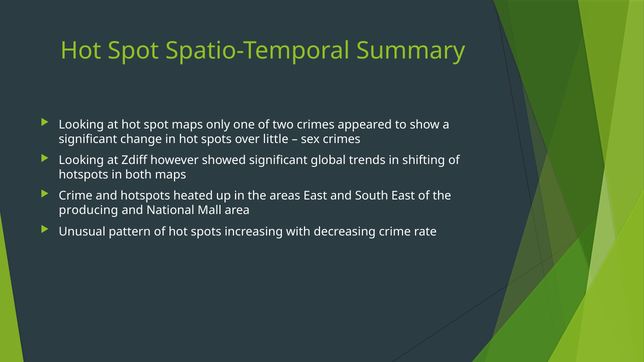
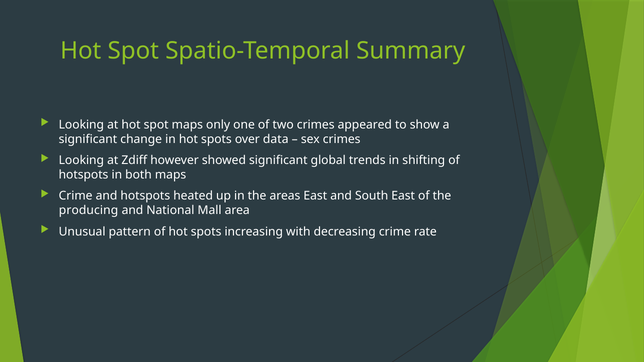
little: little -> data
